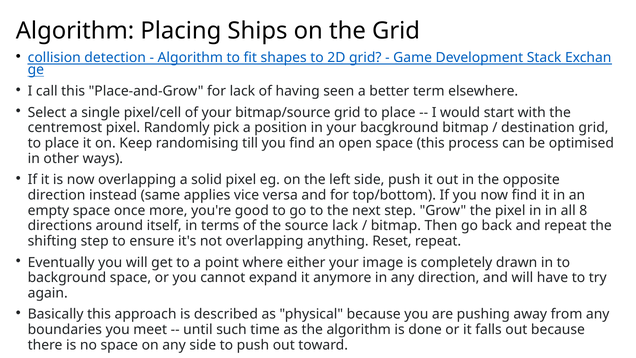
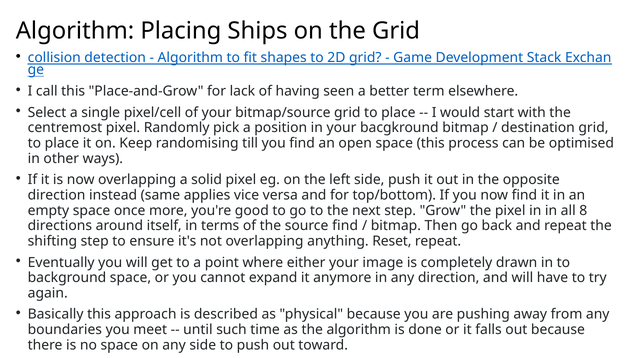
source lack: lack -> find
